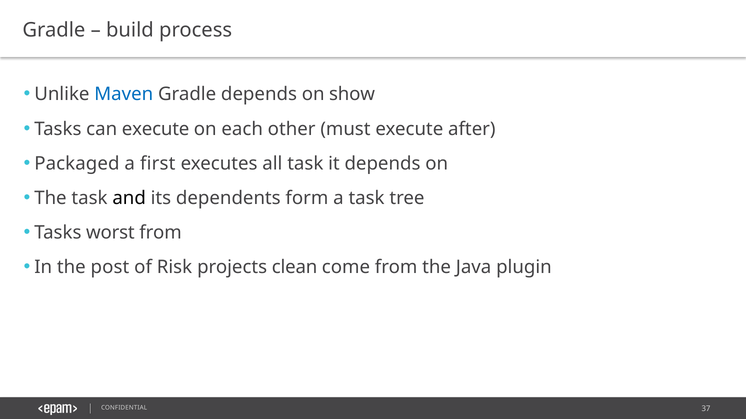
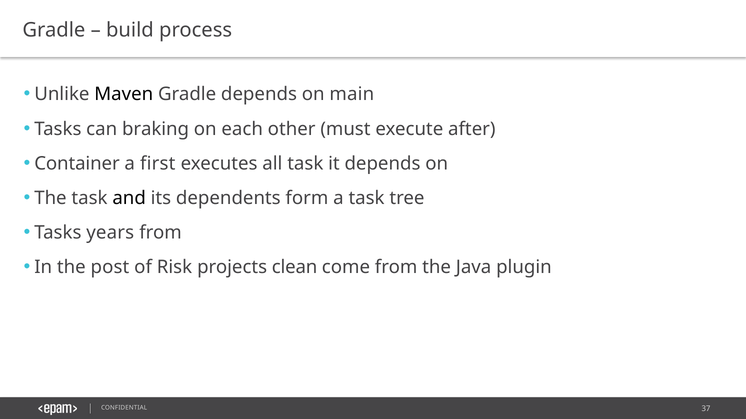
Maven colour: blue -> black
show: show -> main
can execute: execute -> braking
Packaged: Packaged -> Container
worst: worst -> years
